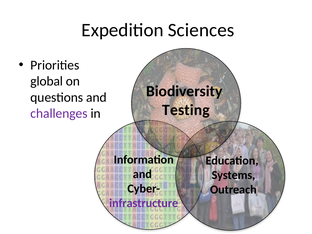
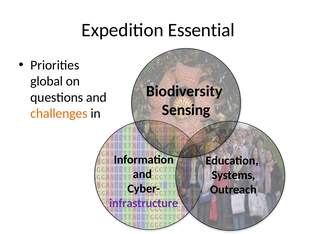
Sciences: Sciences -> Essential
Testing: Testing -> Sensing
challenges colour: purple -> orange
